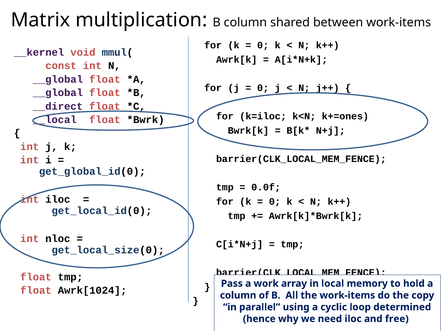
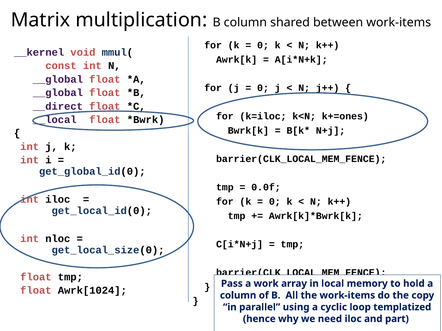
determined: determined -> templatized
free: free -> part
